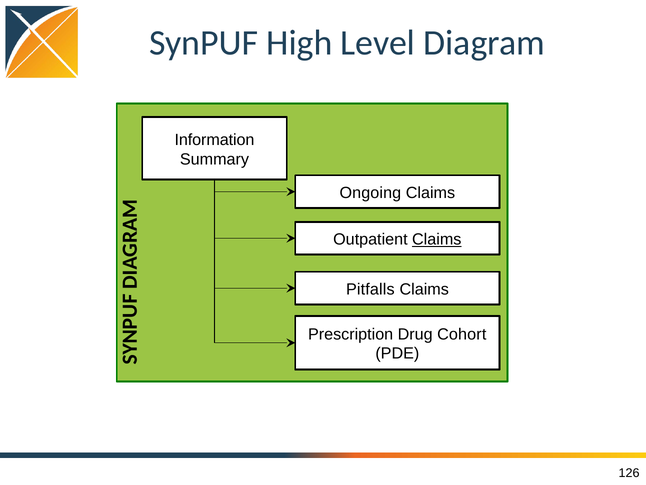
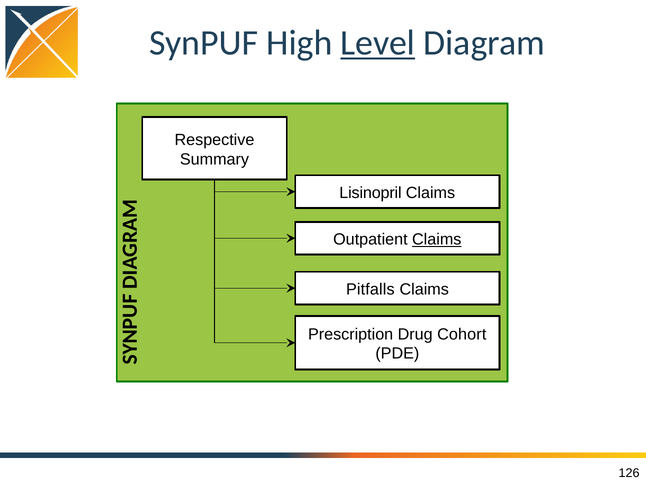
Level underline: none -> present
Information: Information -> Respective
Ongoing: Ongoing -> Lisinopril
